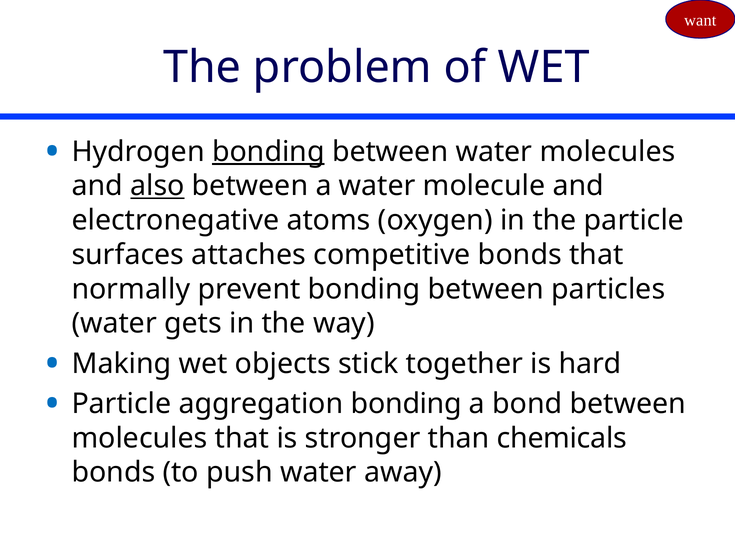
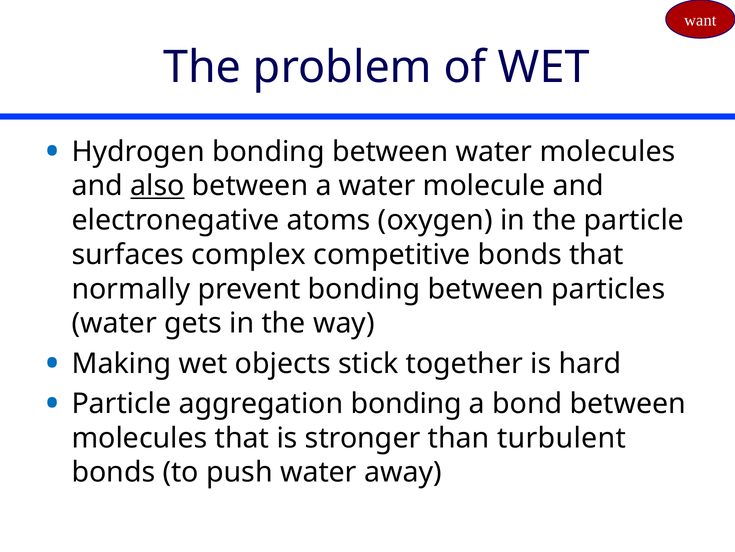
bonding at (268, 151) underline: present -> none
attaches: attaches -> complex
chemicals: chemicals -> turbulent
